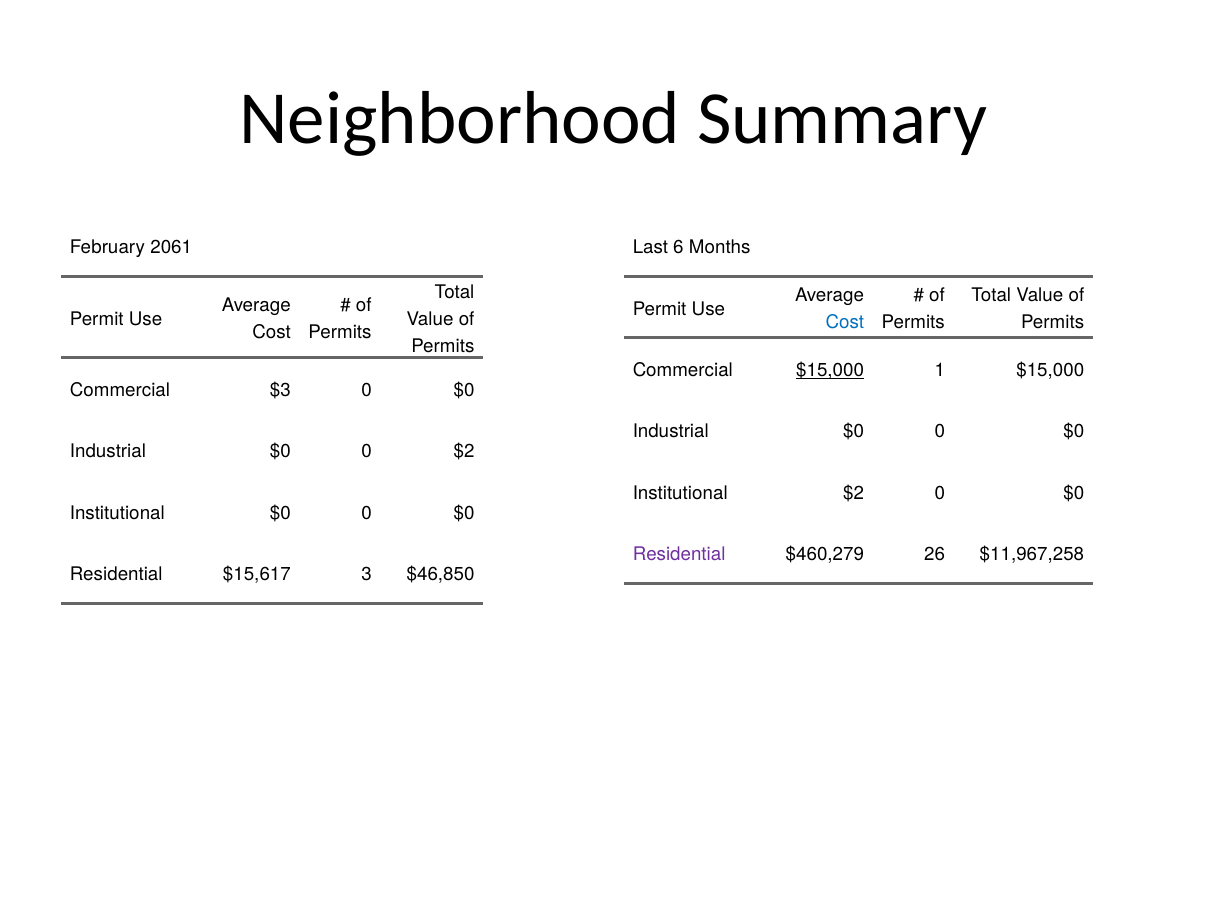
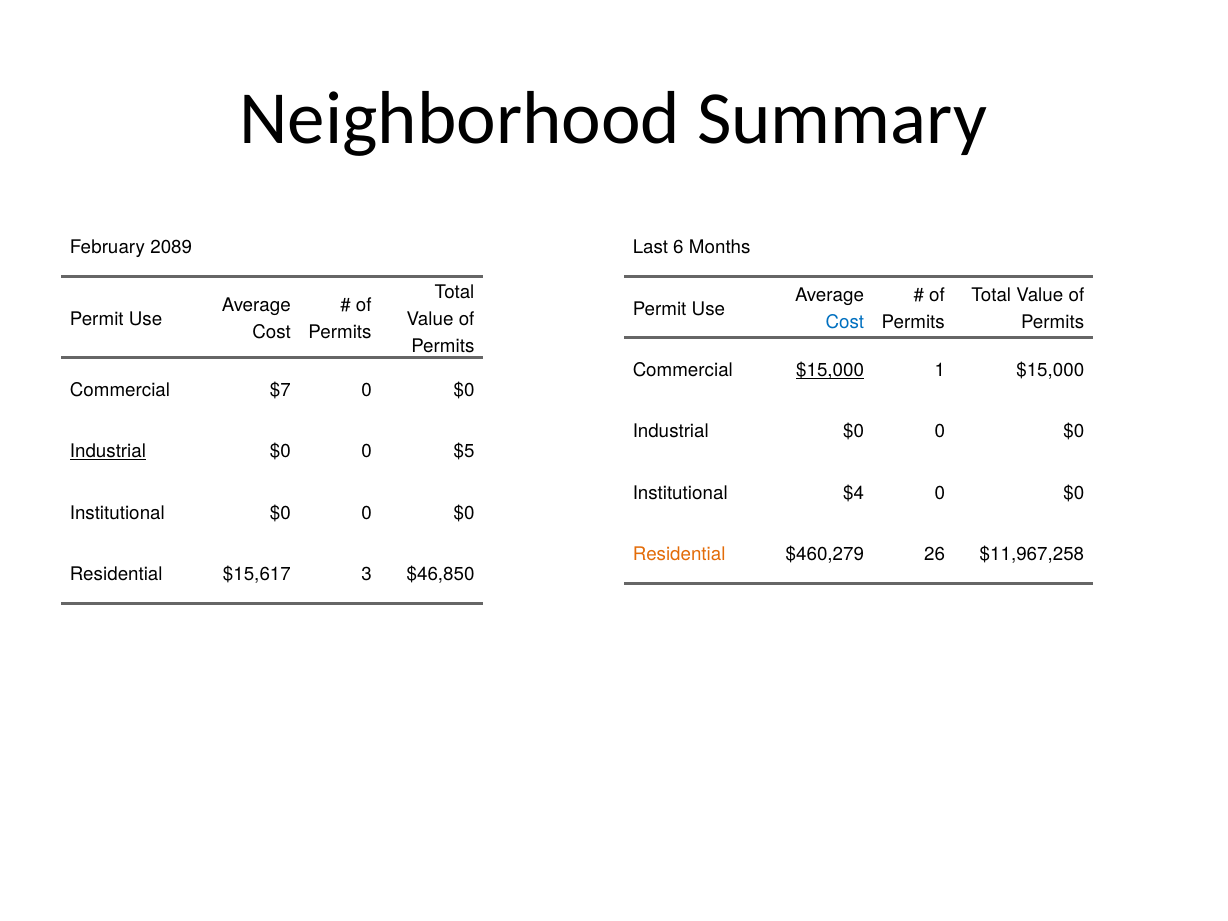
2061: 2061 -> 2089
$3: $3 -> $7
Industrial at (108, 452) underline: none -> present
0 $2: $2 -> $5
Institutional $2: $2 -> $4
Residential at (679, 555) colour: purple -> orange
